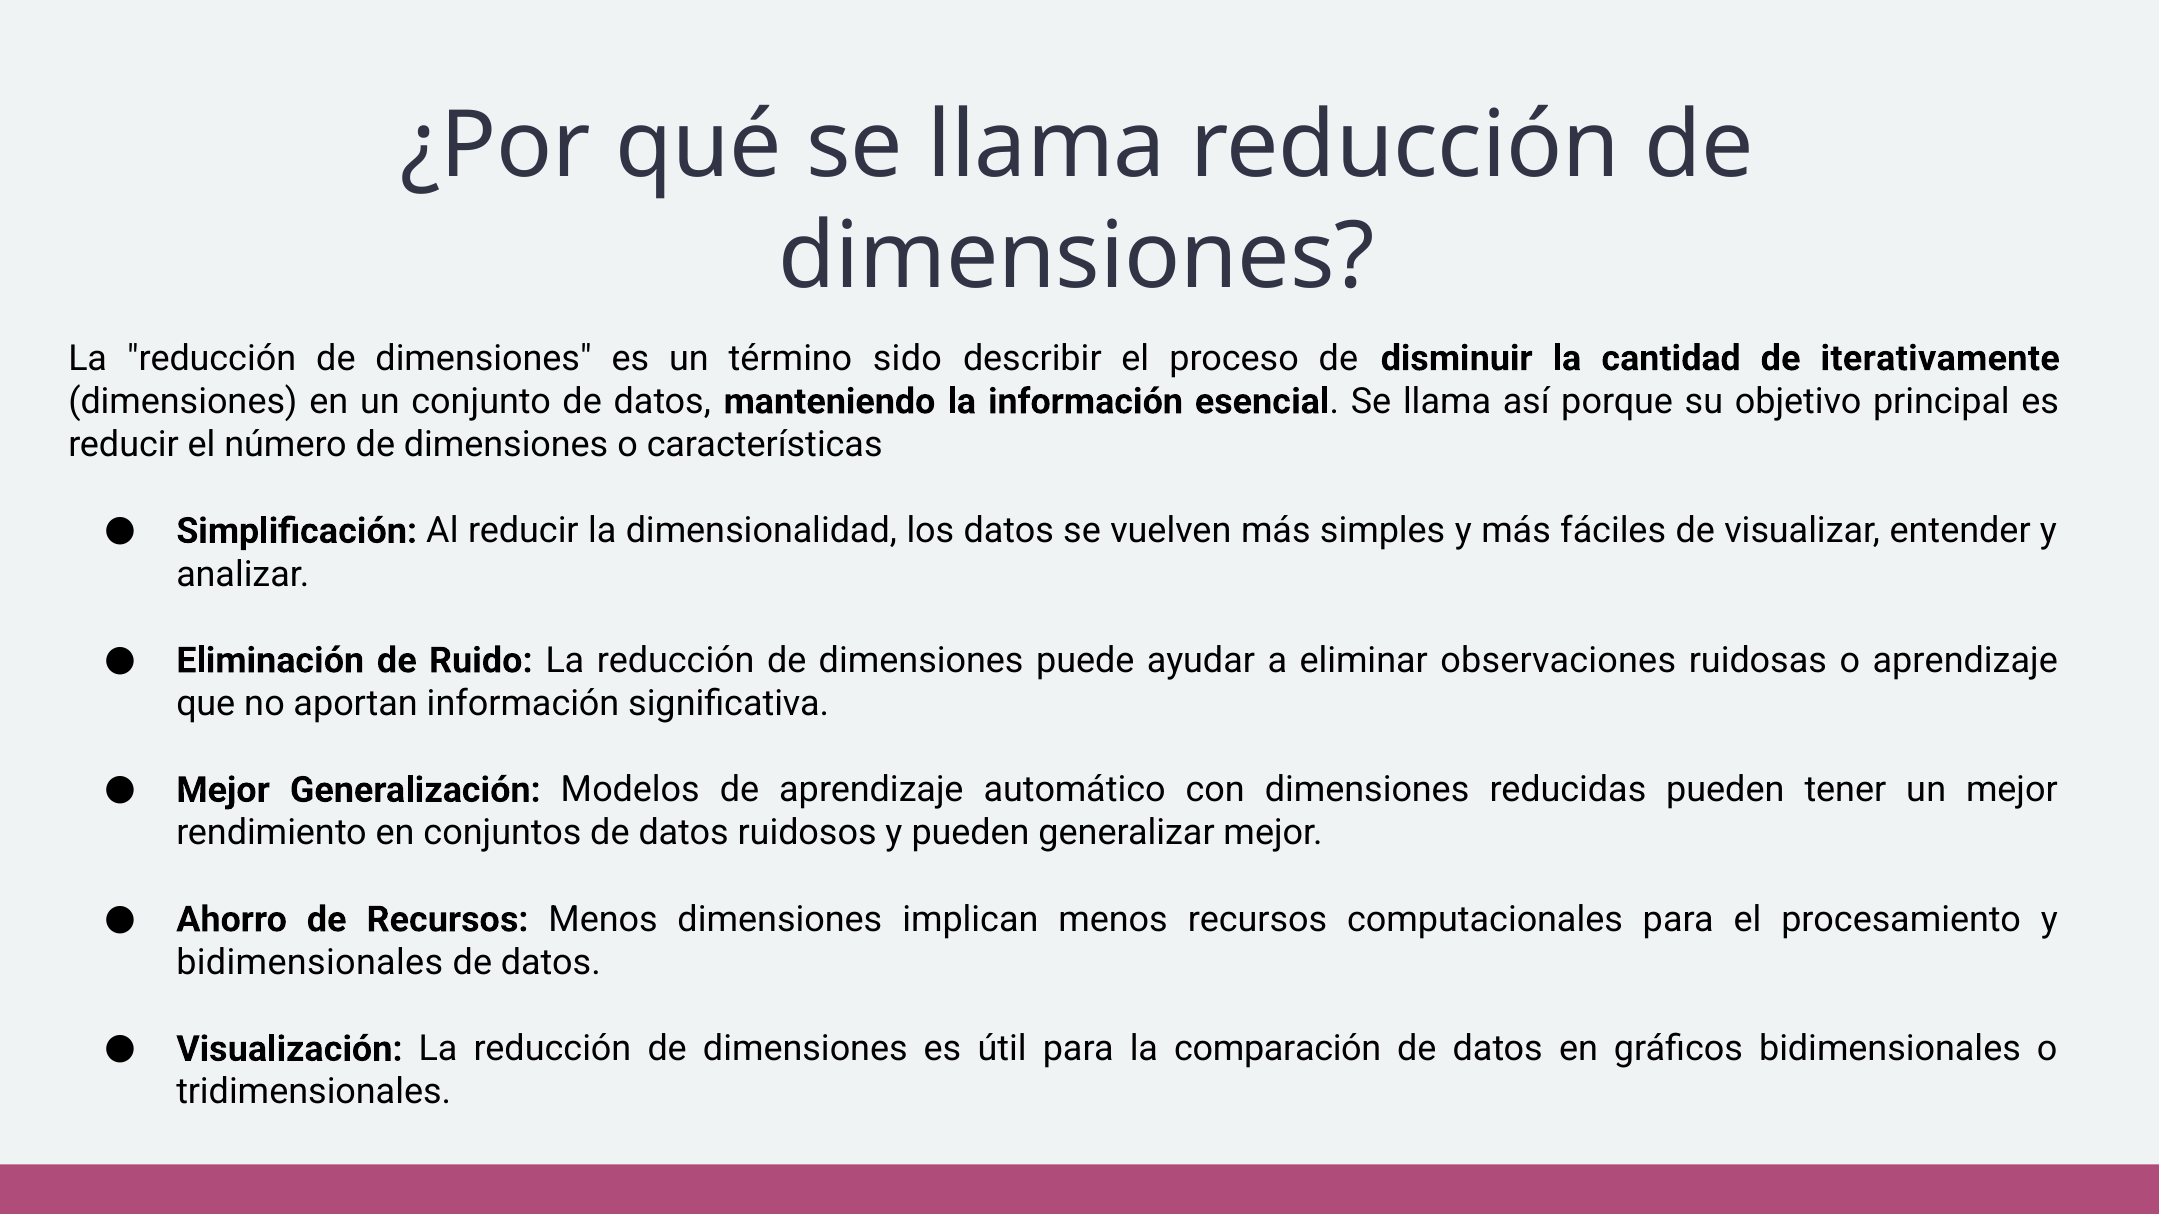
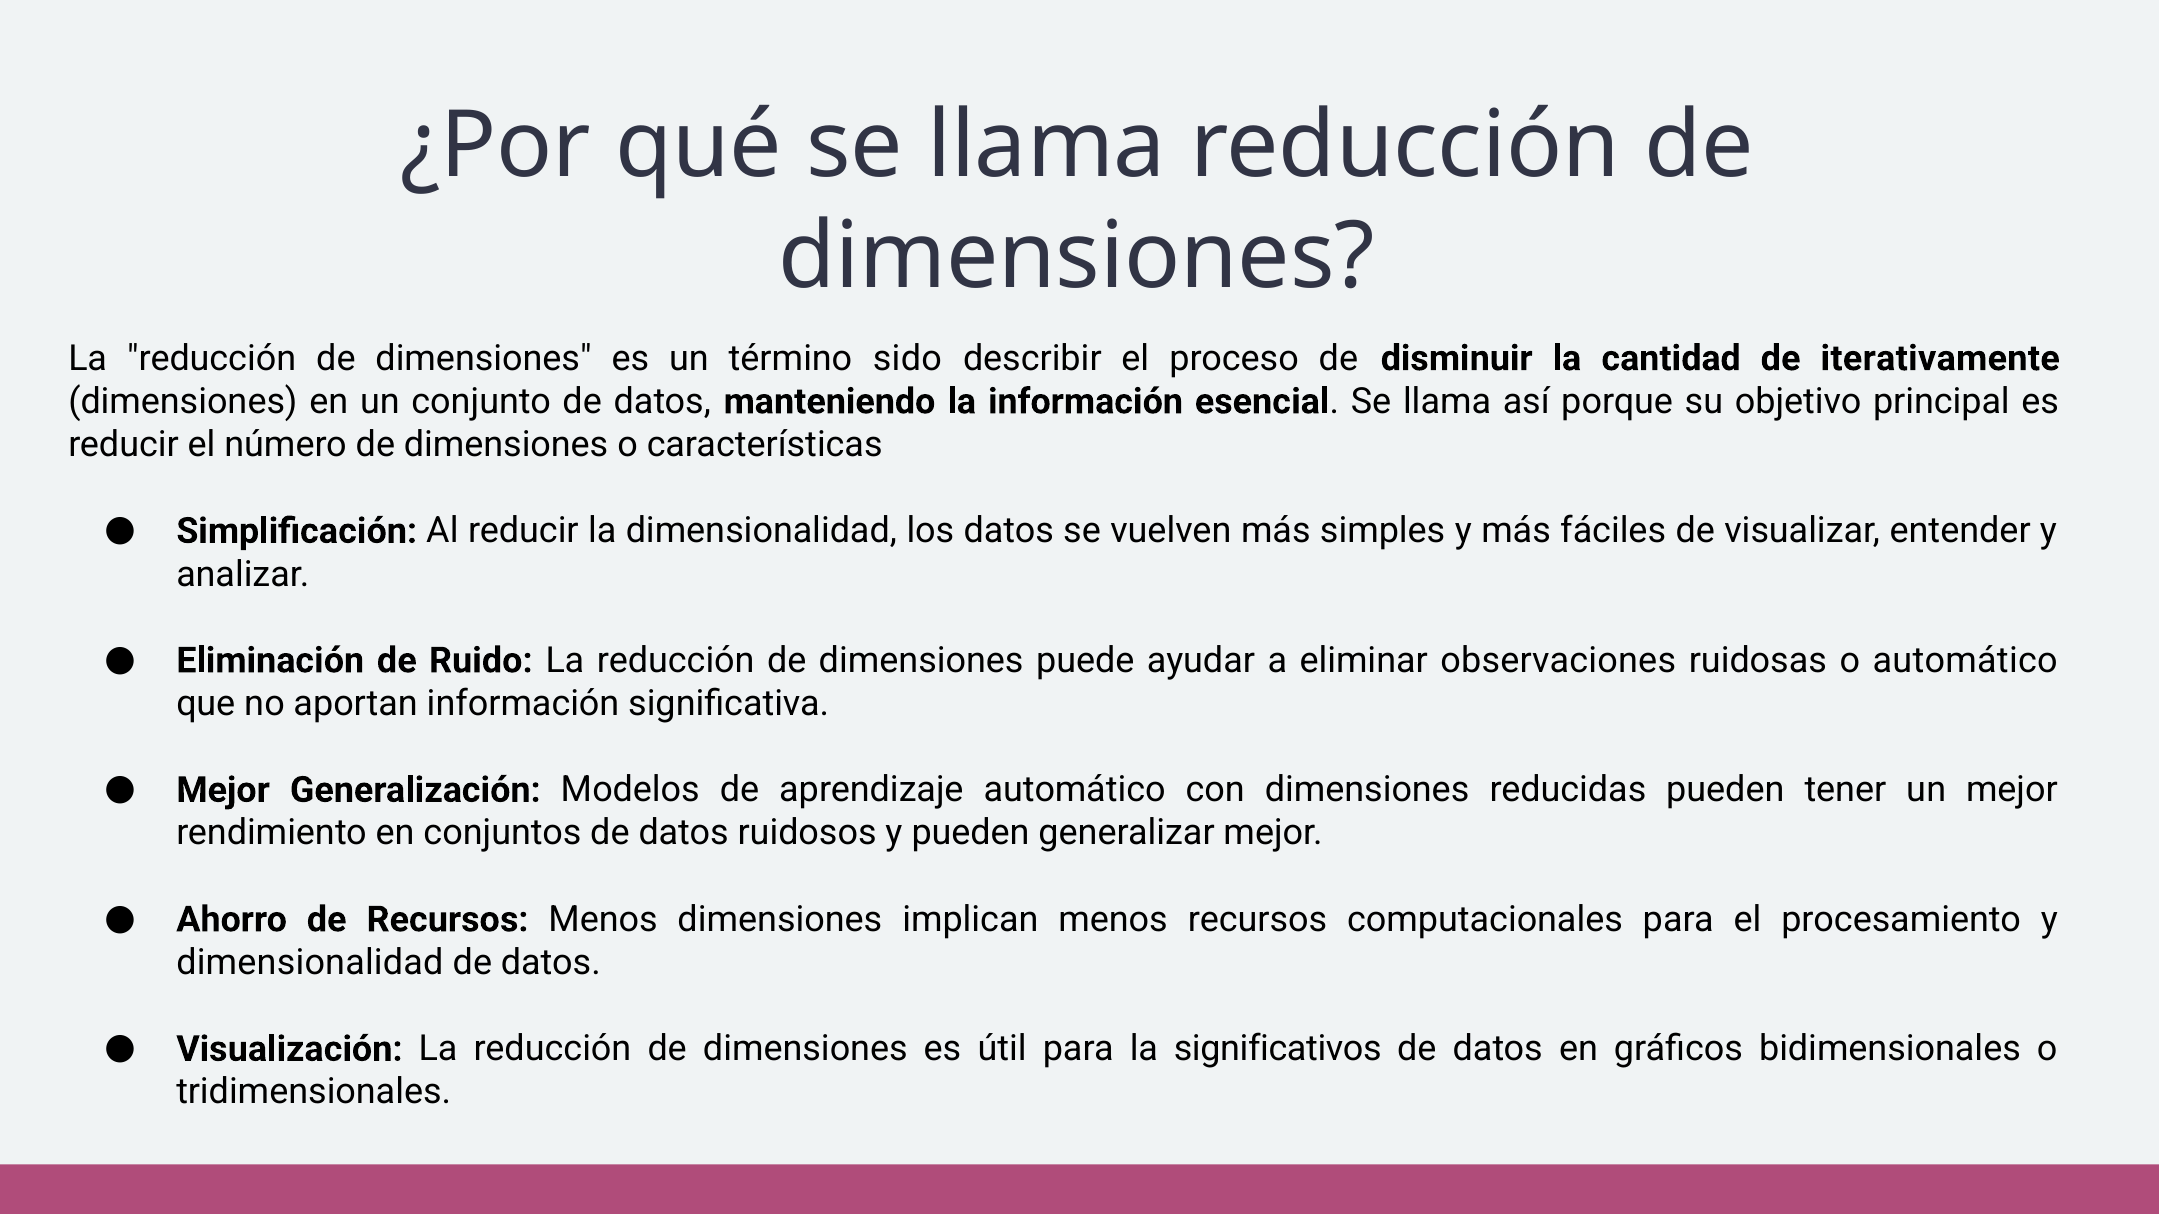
o aprendizaje: aprendizaje -> automático
bidimensionales at (310, 963): bidimensionales -> dimensionalidad
comparación: comparación -> significativos
